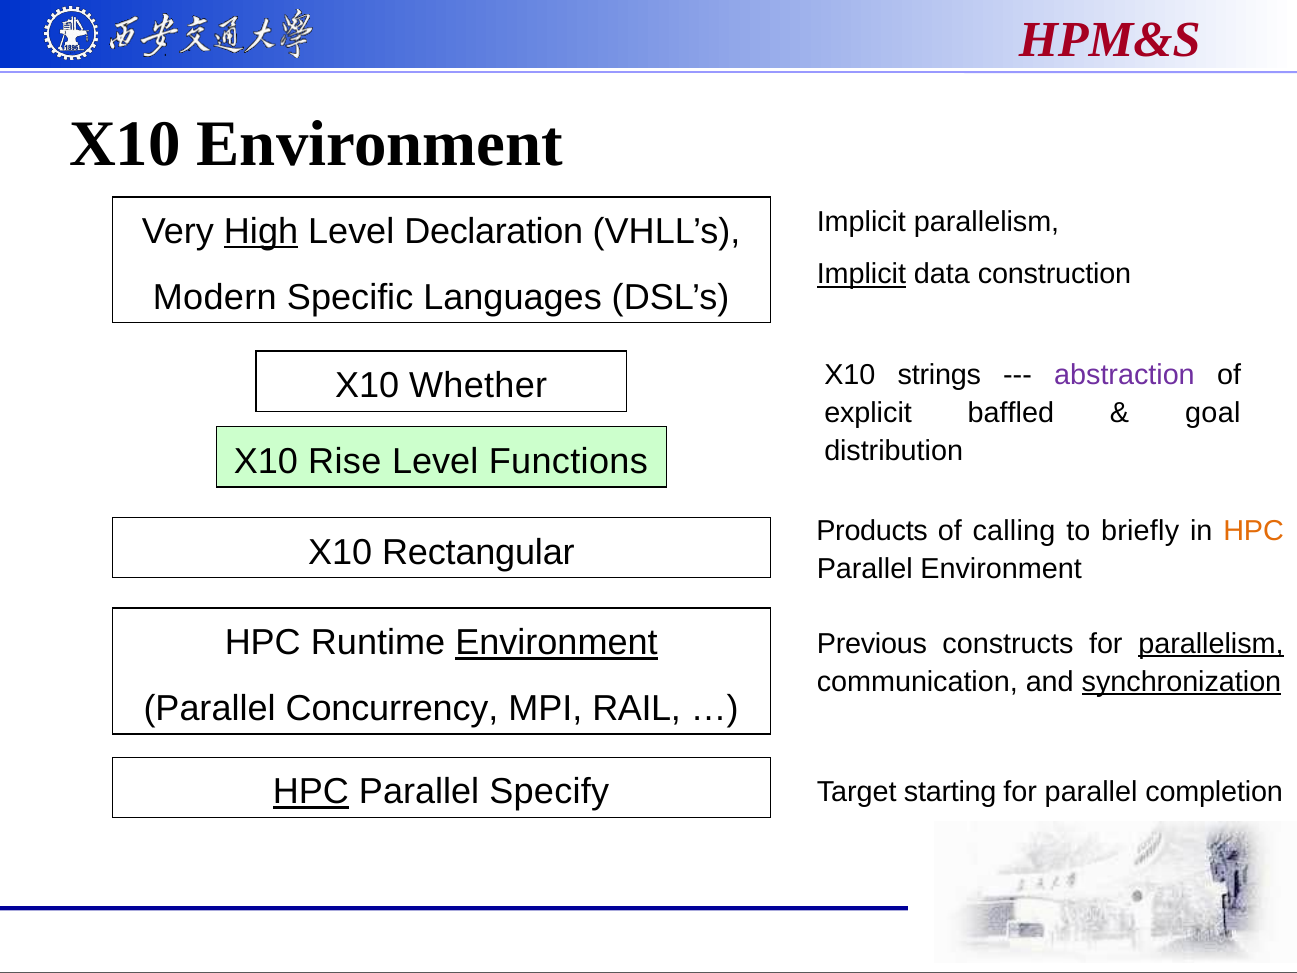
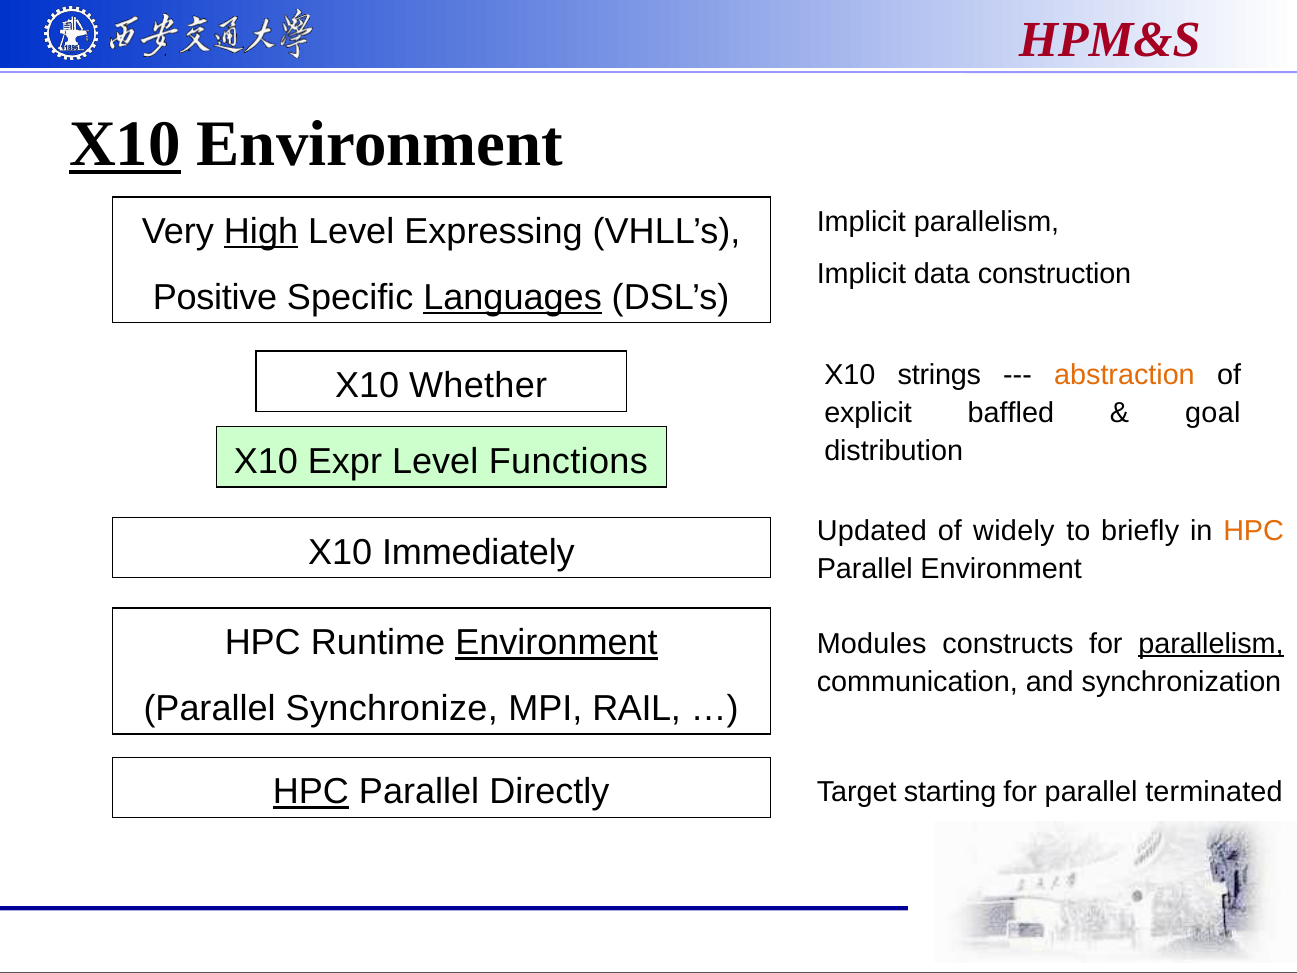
X10 at (125, 144) underline: none -> present
Declaration: Declaration -> Expressing
Implicit at (861, 274) underline: present -> none
Modern: Modern -> Positive
Languages underline: none -> present
abstraction colour: purple -> orange
Rise: Rise -> Expr
Products: Products -> Updated
calling: calling -> widely
Rectangular: Rectangular -> Immediately
Previous: Previous -> Modules
synchronization underline: present -> none
Concurrency: Concurrency -> Synchronize
Specify: Specify -> Directly
completion: completion -> terminated
